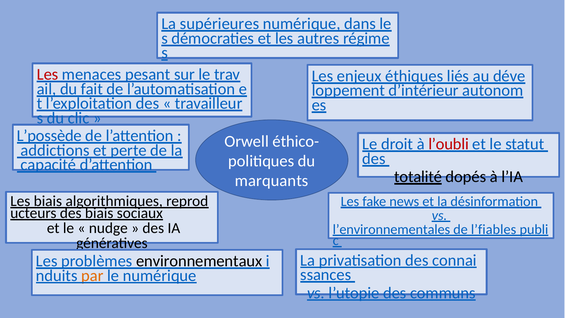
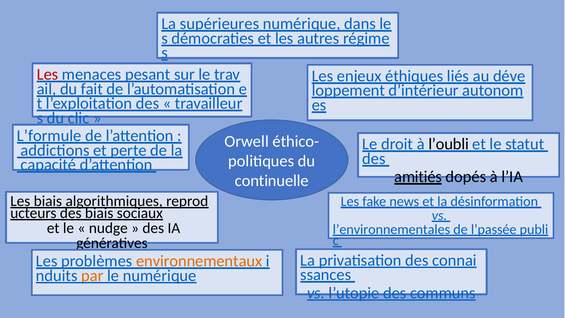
L’possède: L’possède -> L’formule
l’oubli colour: red -> black
totalité: totalité -> amitiés
marquants: marquants -> continuelle
l’fiables: l’fiables -> l’passée
environnementaux colour: black -> orange
